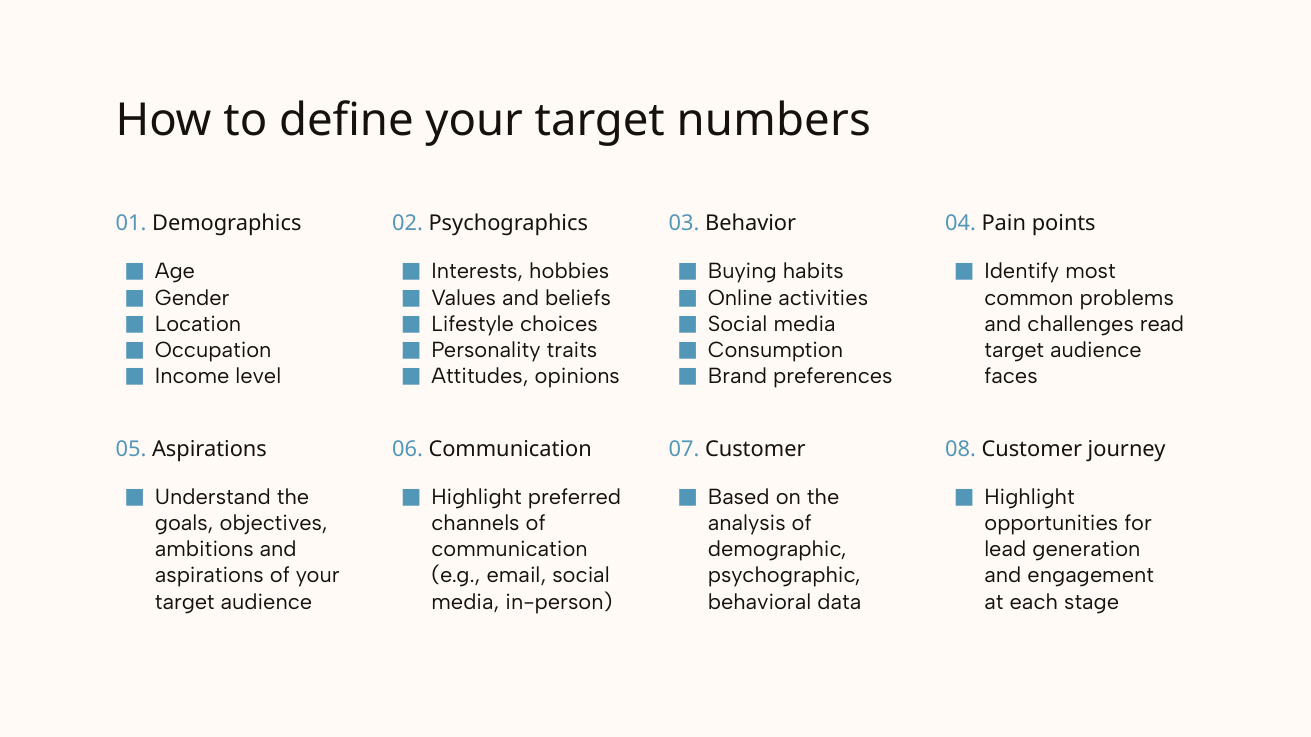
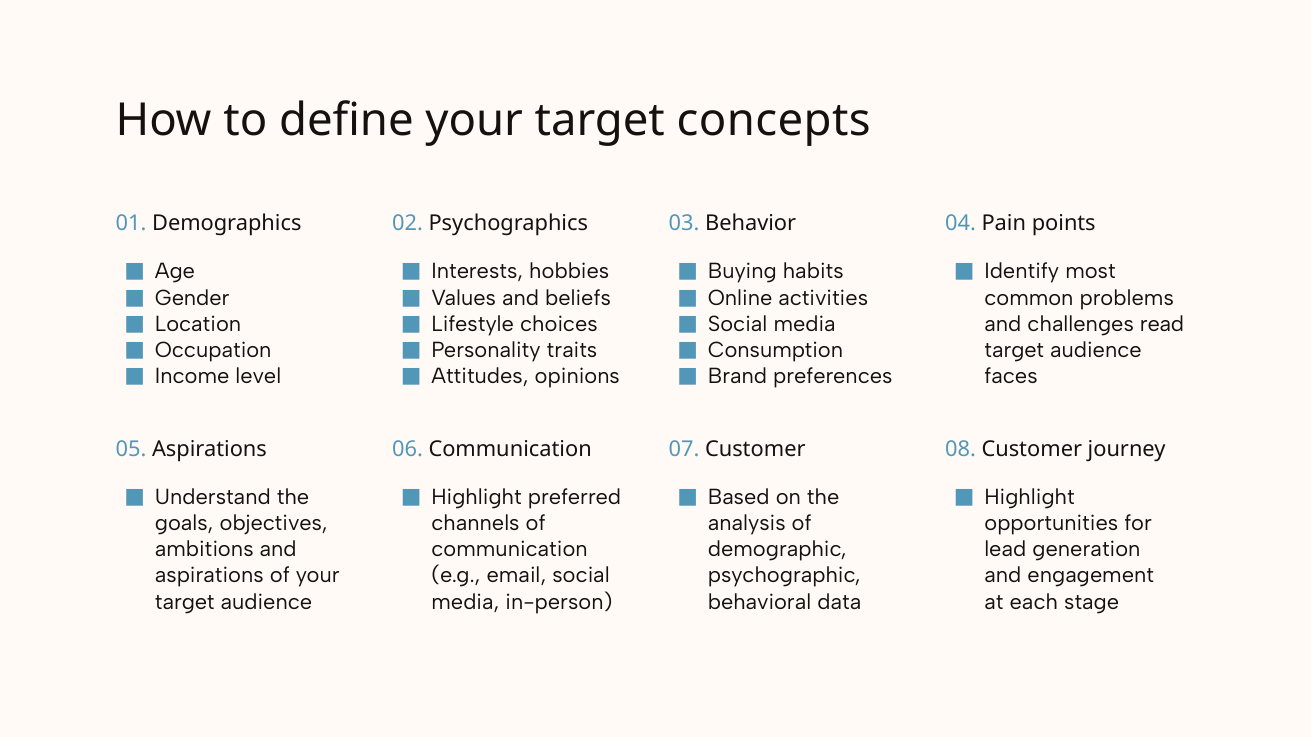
numbers: numbers -> concepts
